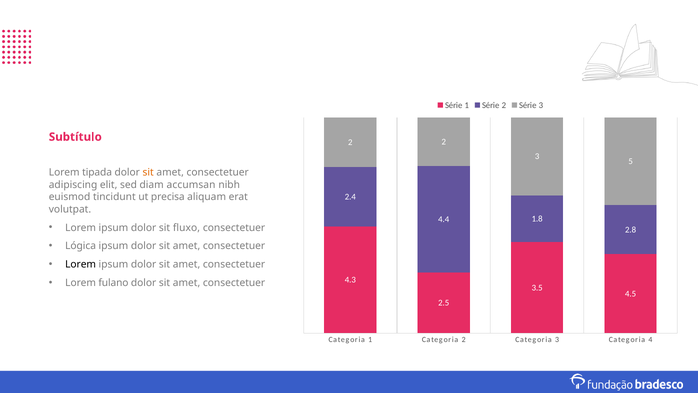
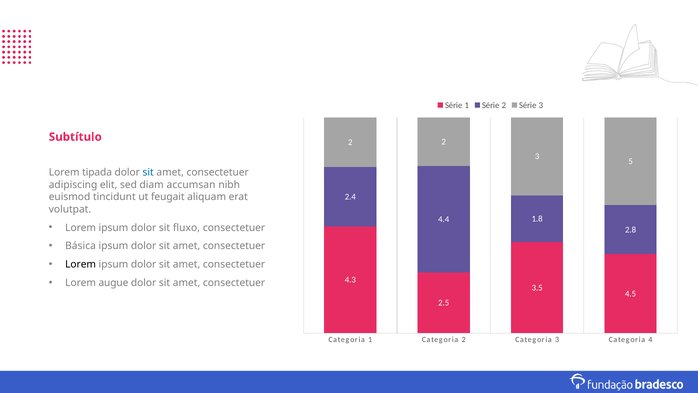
sit at (148, 172) colour: orange -> blue
precisa: precisa -> feugait
Lógica: Lógica -> Básica
fulano: fulano -> augue
